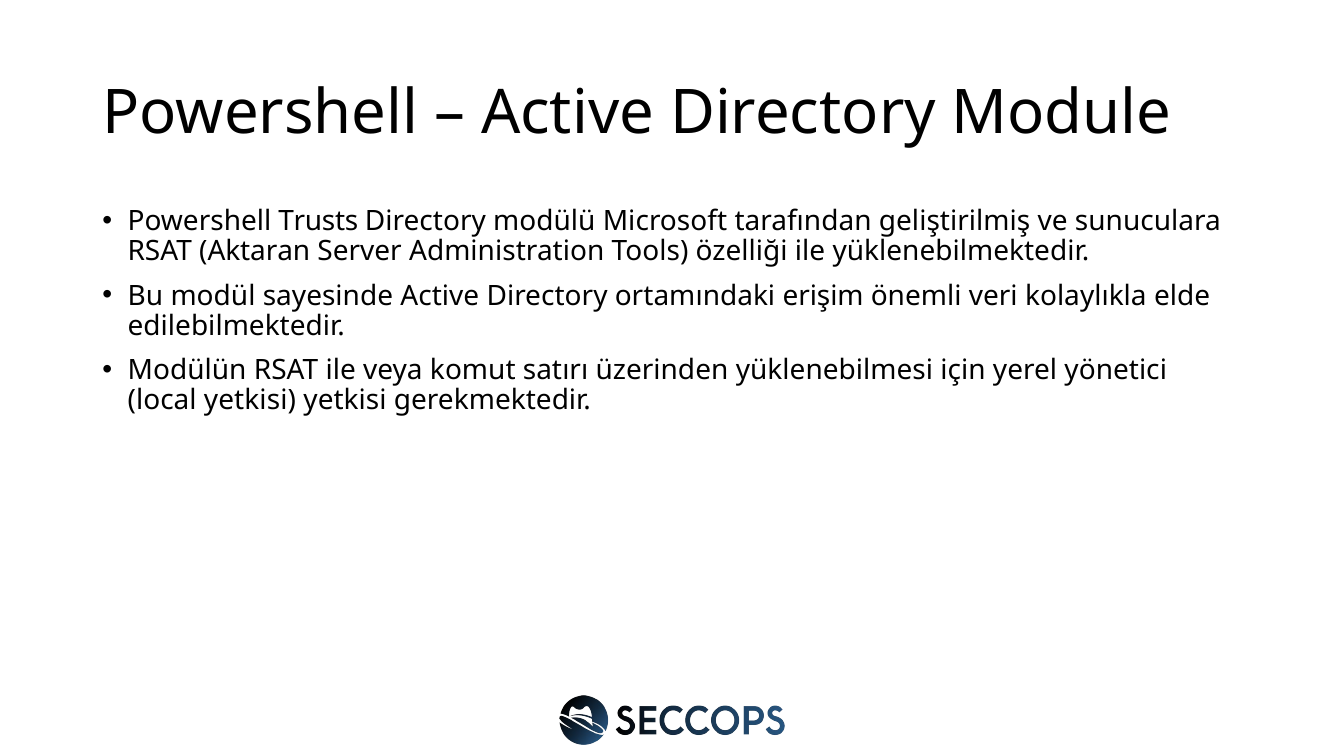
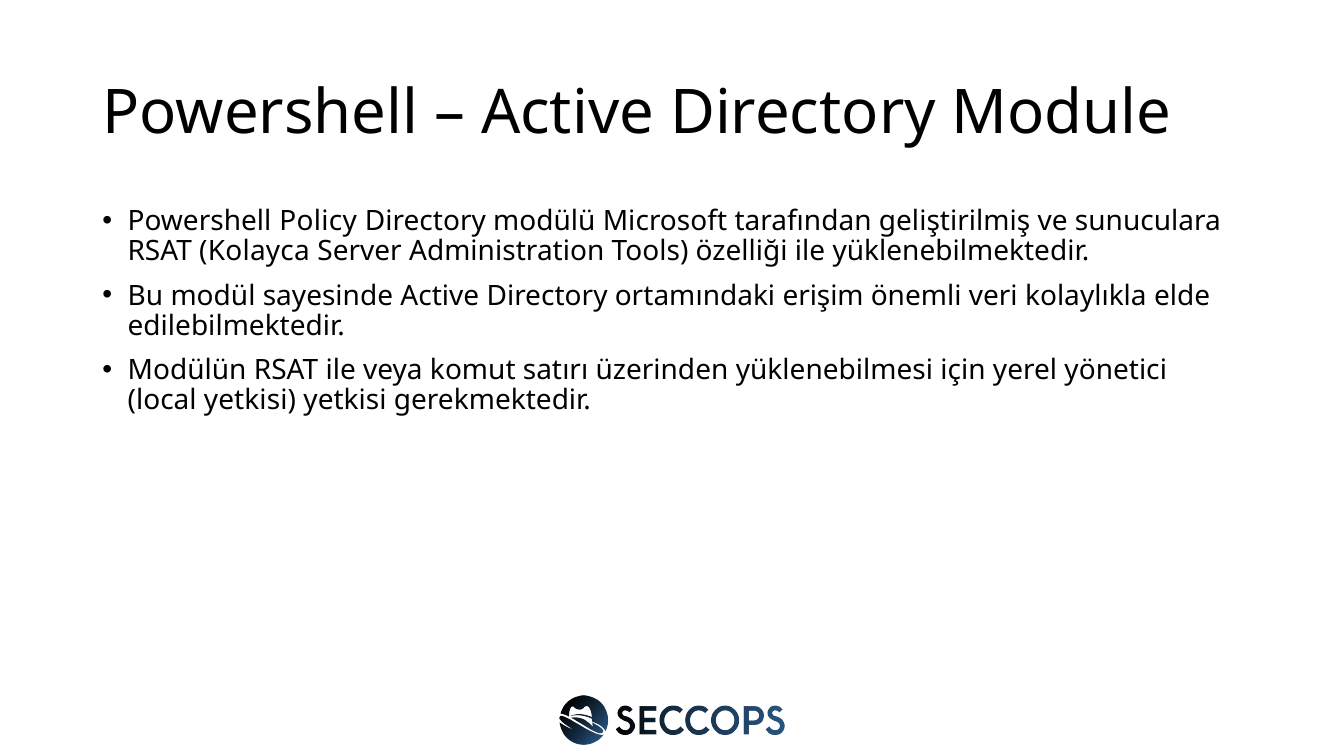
Trusts: Trusts -> Policy
Aktaran: Aktaran -> Kolayca
